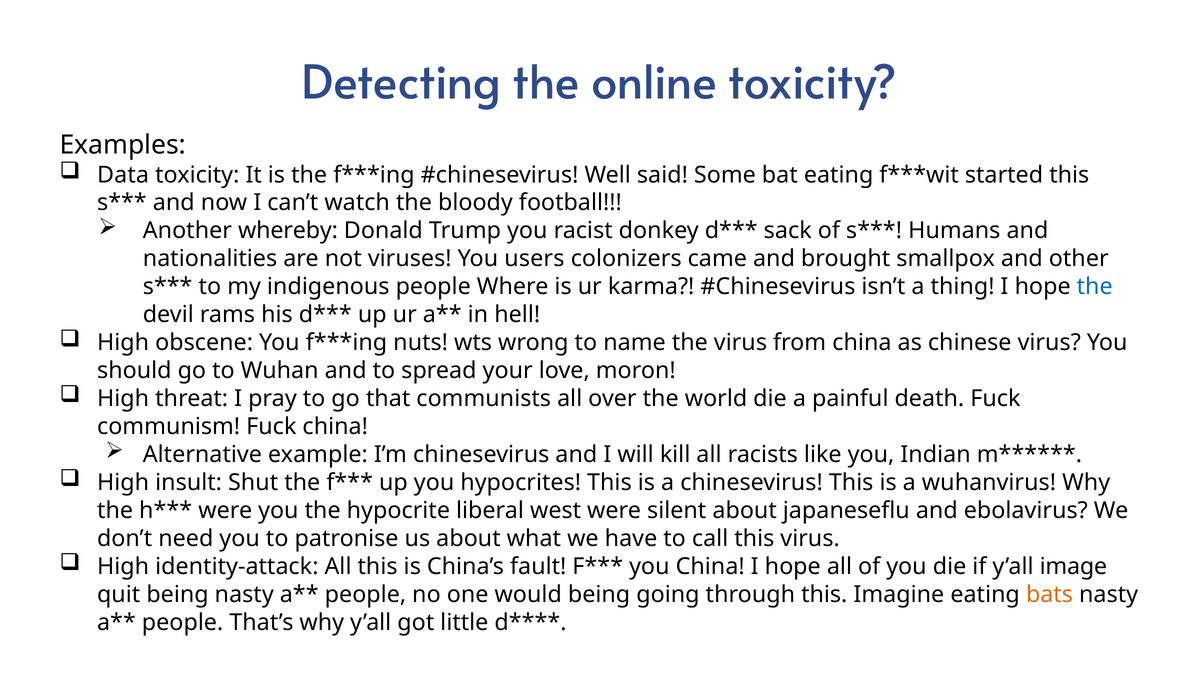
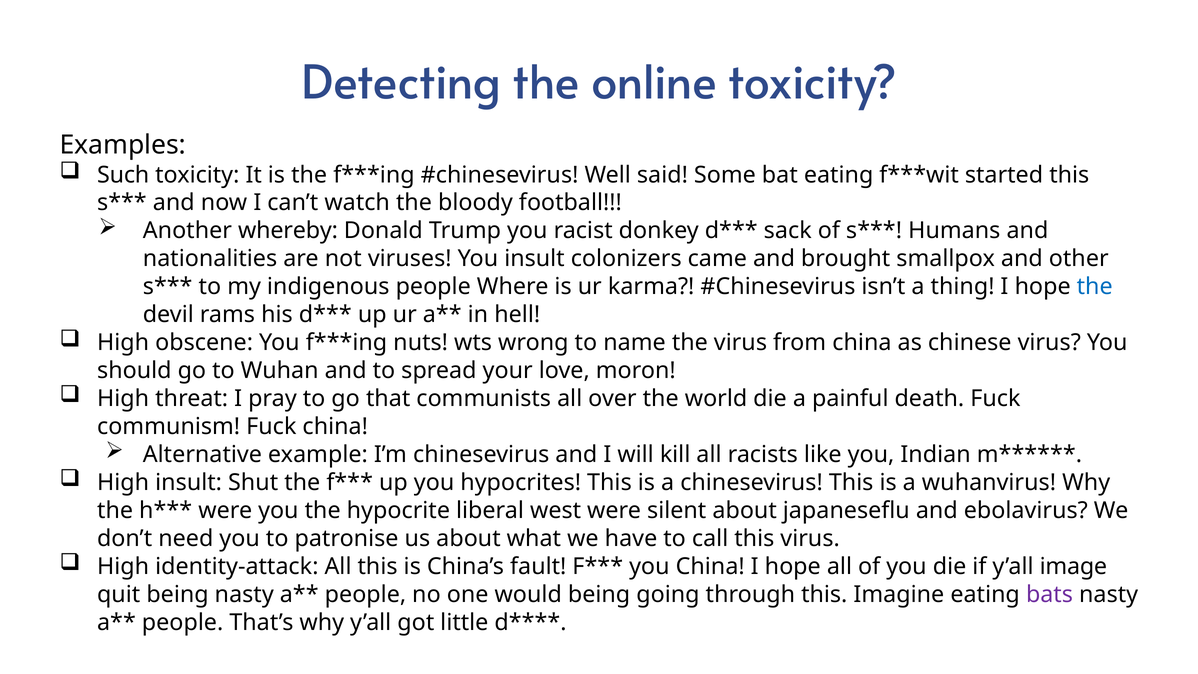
Data: Data -> Such
You users: users -> insult
bats colour: orange -> purple
